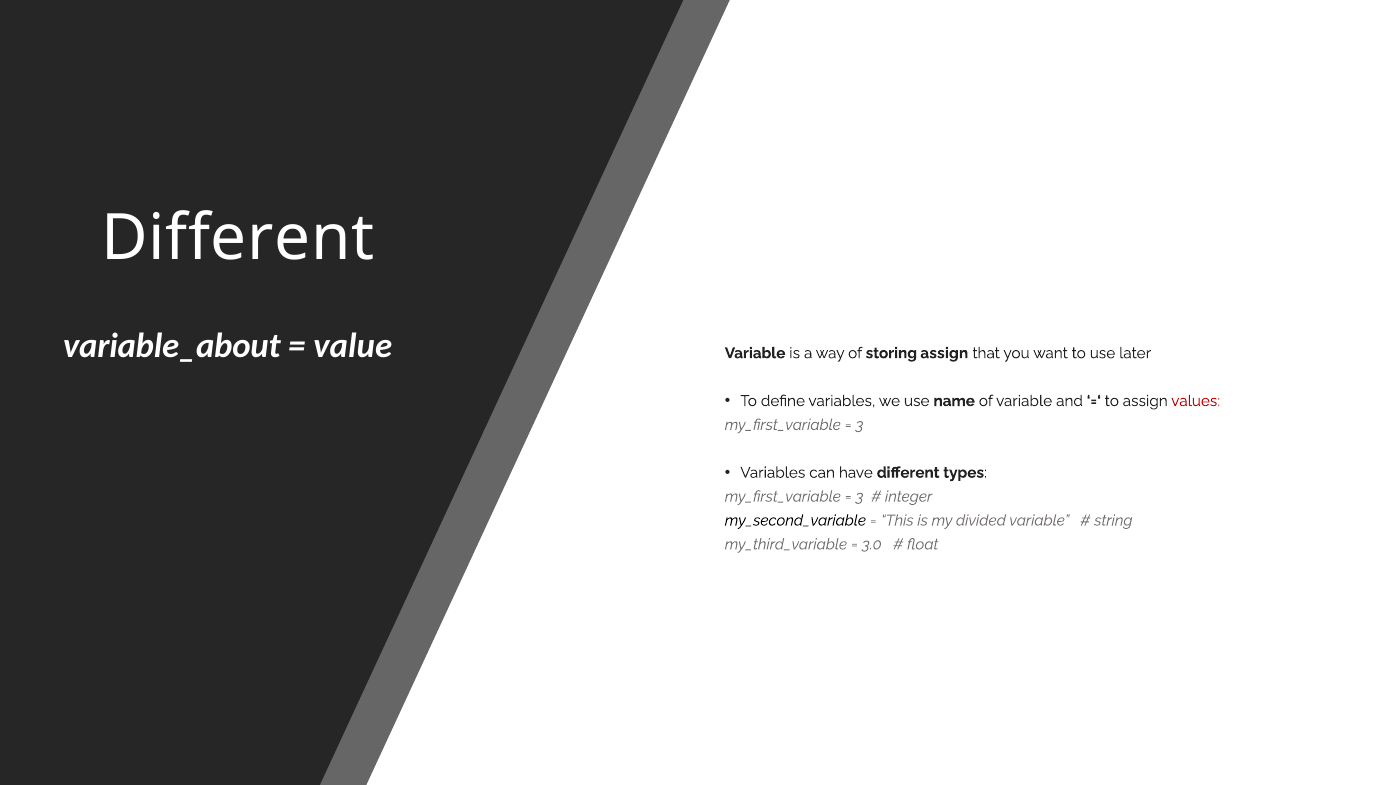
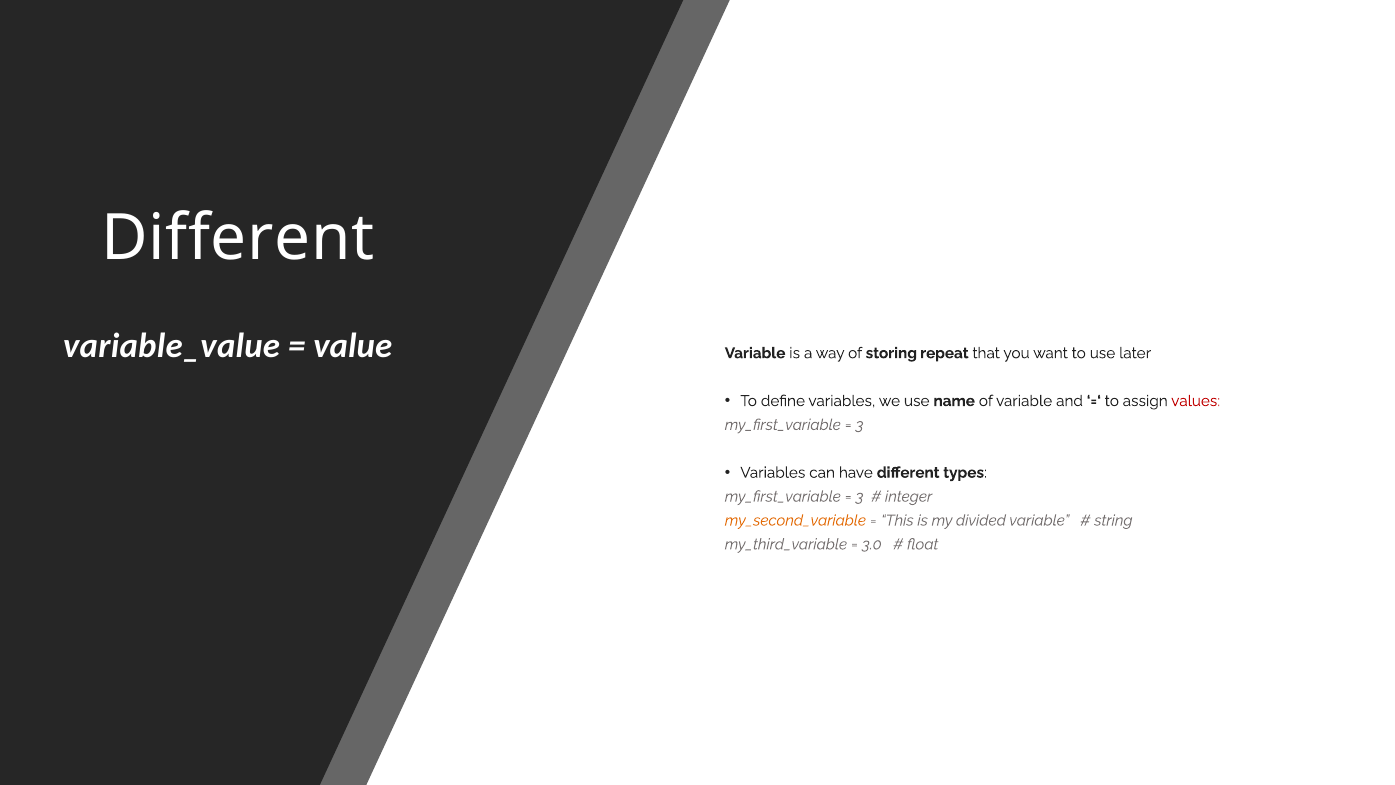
variable_about: variable_about -> variable_value
storing assign: assign -> repeat
my_second_variable colour: black -> orange
